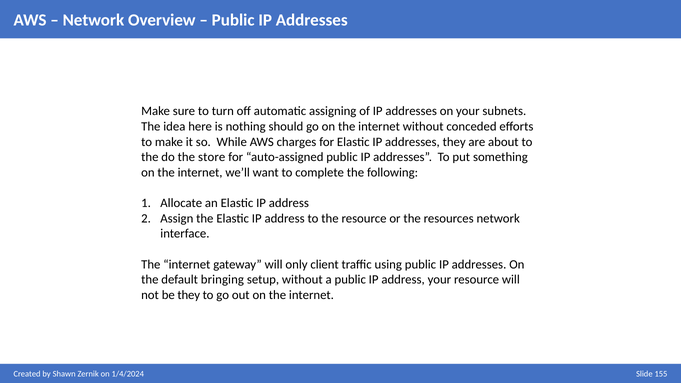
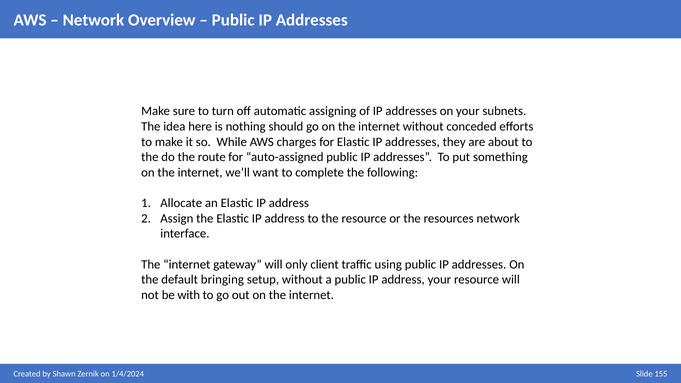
store: store -> route
be they: they -> with
